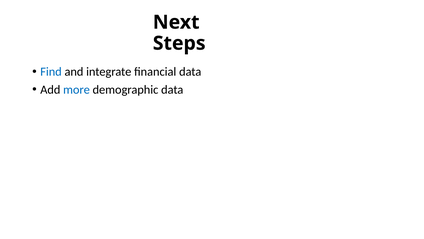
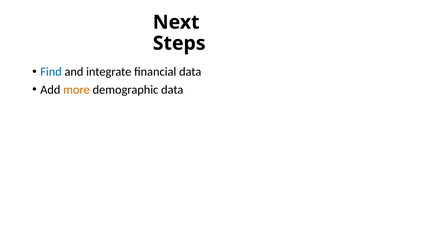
more colour: blue -> orange
